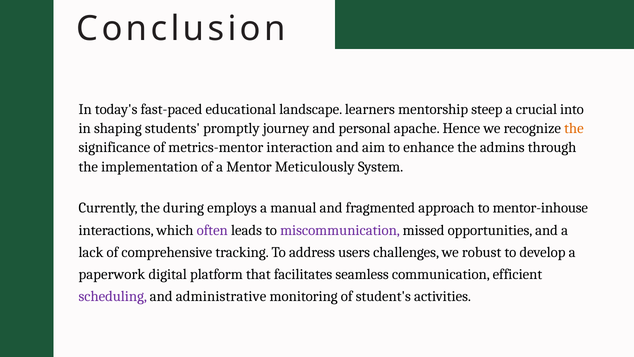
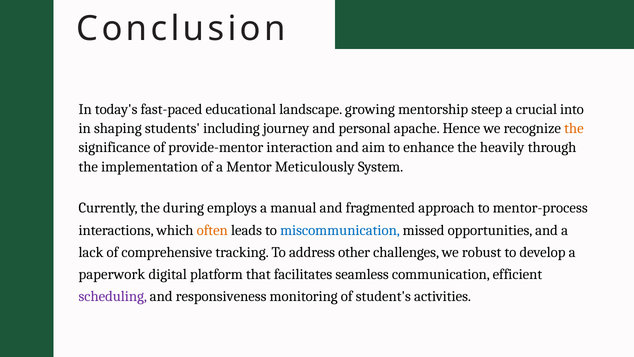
learners: learners -> growing
promptly: promptly -> including
metrics-mentor: metrics-mentor -> provide-mentor
admins: admins -> heavily
mentor-inhouse: mentor-inhouse -> mentor-process
often colour: purple -> orange
miscommunication colour: purple -> blue
users: users -> other
administrative: administrative -> responsiveness
